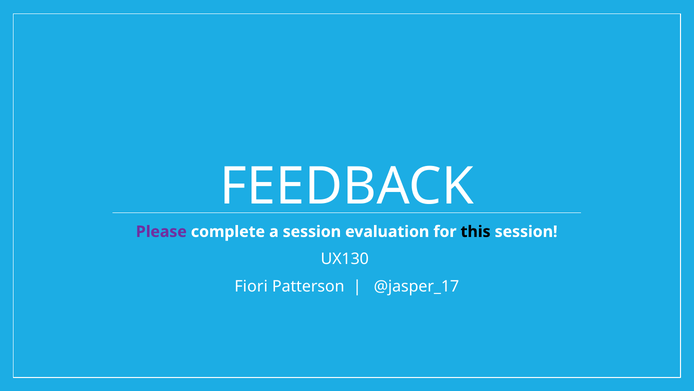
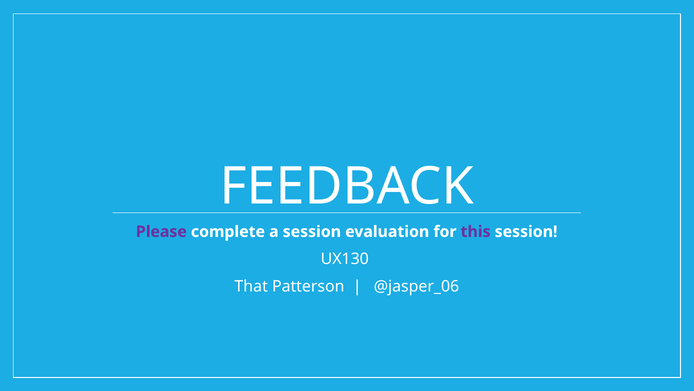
this colour: black -> purple
Fiori: Fiori -> That
@jasper_17: @jasper_17 -> @jasper_06
